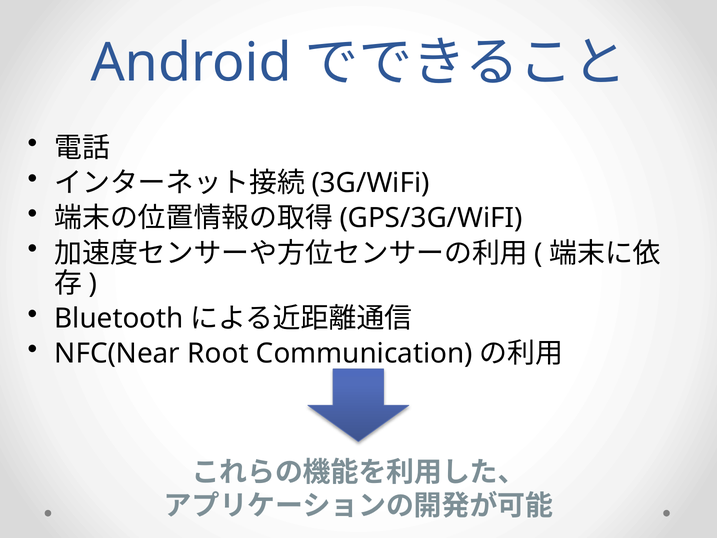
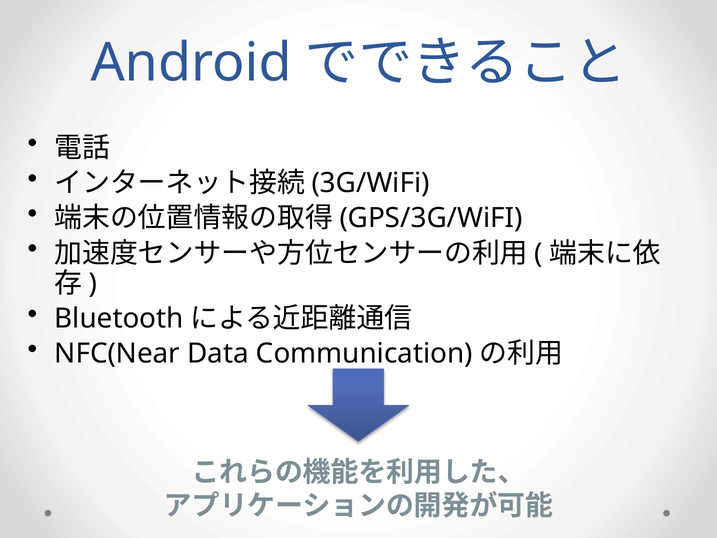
Root: Root -> Data
